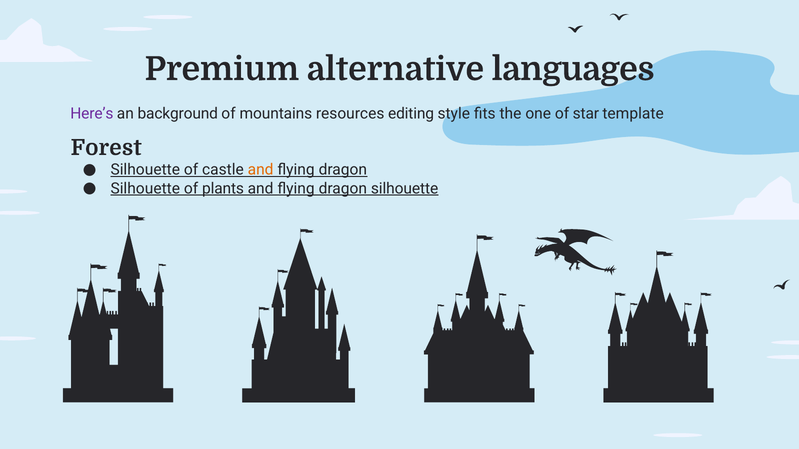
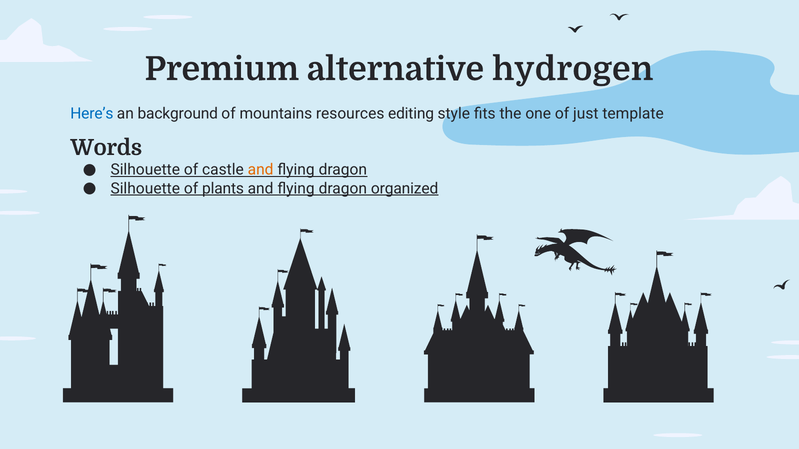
languages: languages -> hydrogen
Here’s colour: purple -> blue
star: star -> just
Forest: Forest -> Words
dragon silhouette: silhouette -> organized
